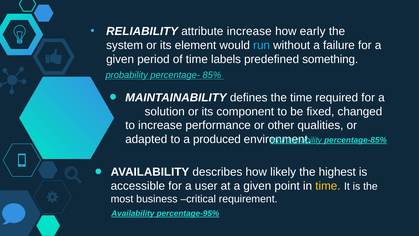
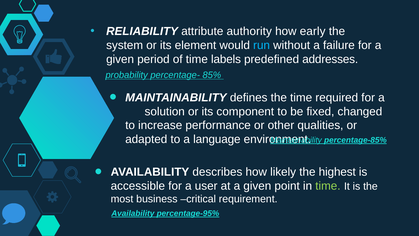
attribute increase: increase -> authority
something: something -> addresses
produced: produced -> language
time at (328, 186) colour: yellow -> light green
